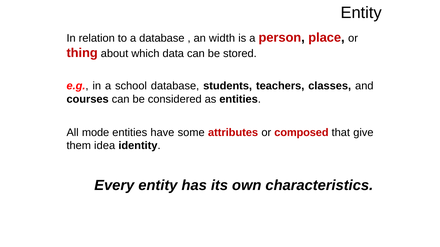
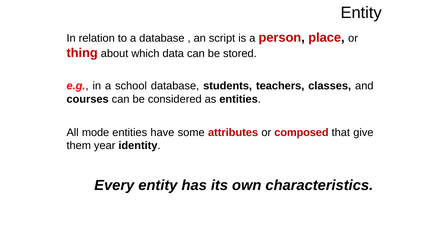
width: width -> script
idea: idea -> year
